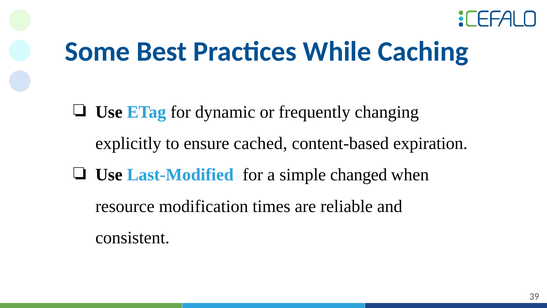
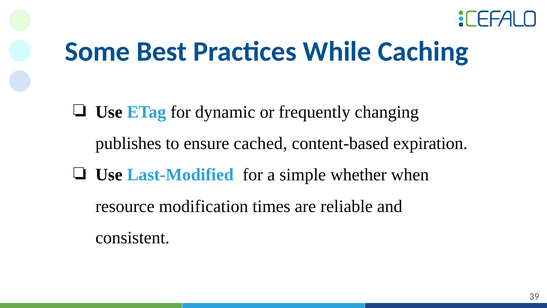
explicitly: explicitly -> publishes
changed: changed -> whether
